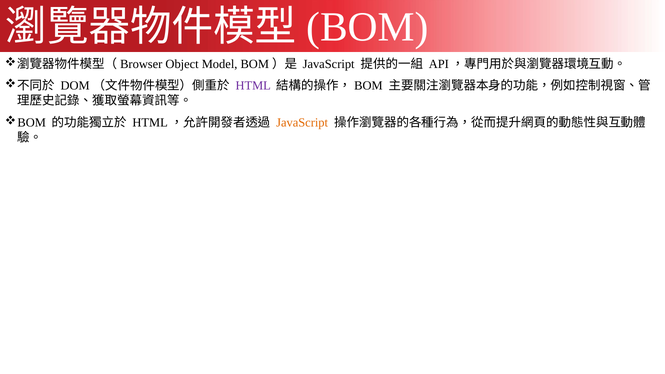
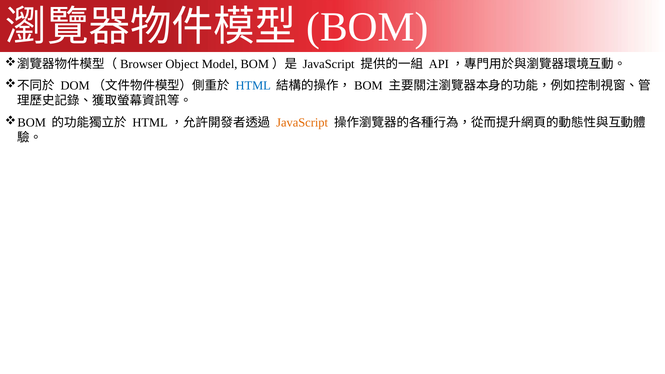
HTML colour: purple -> blue
